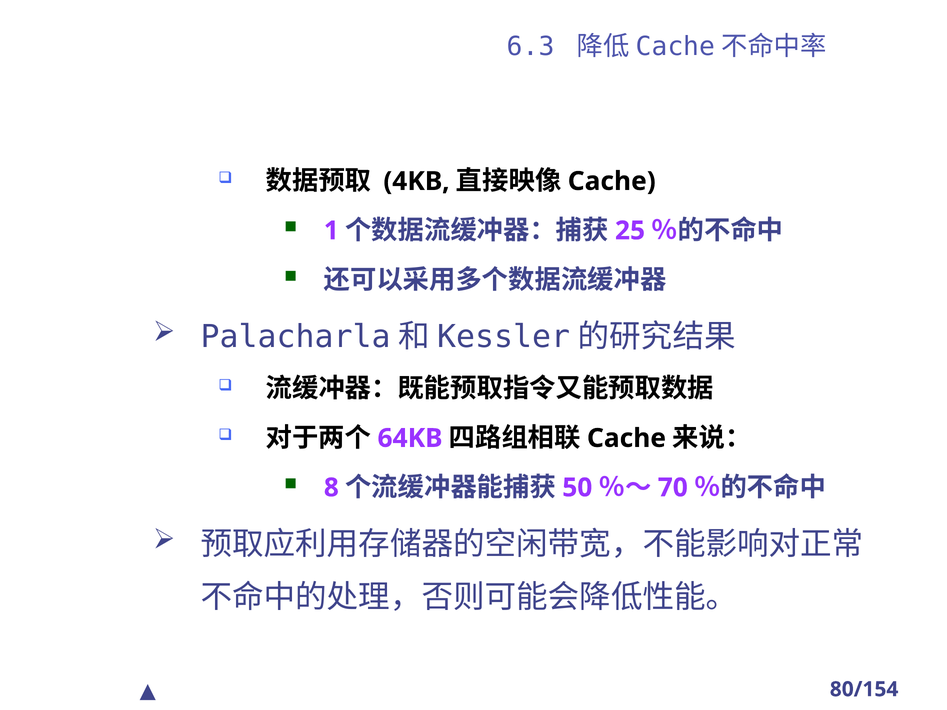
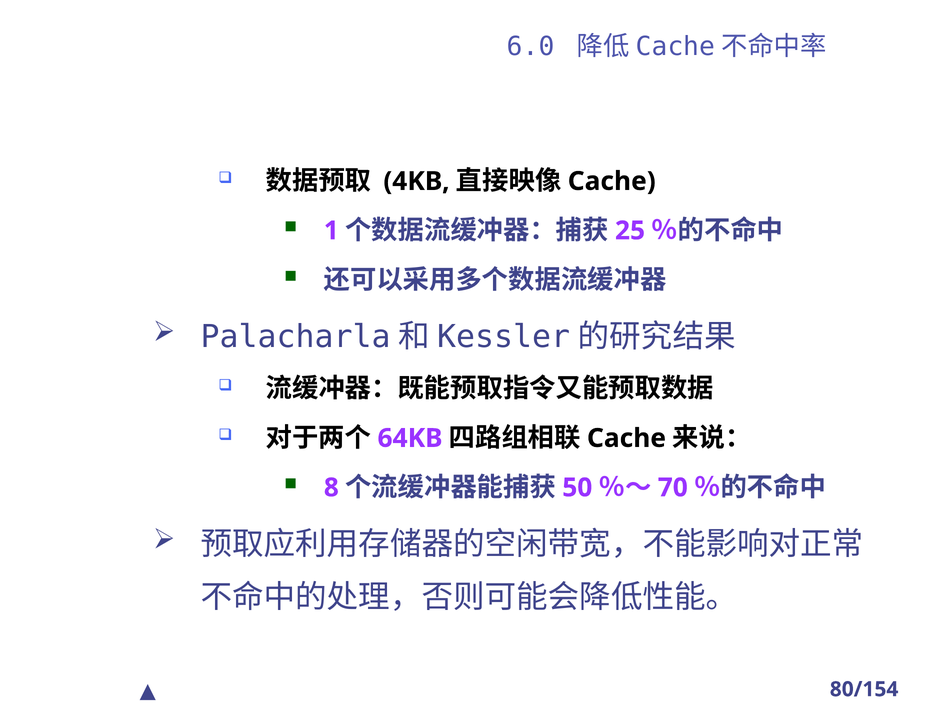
6.3: 6.3 -> 6.0
